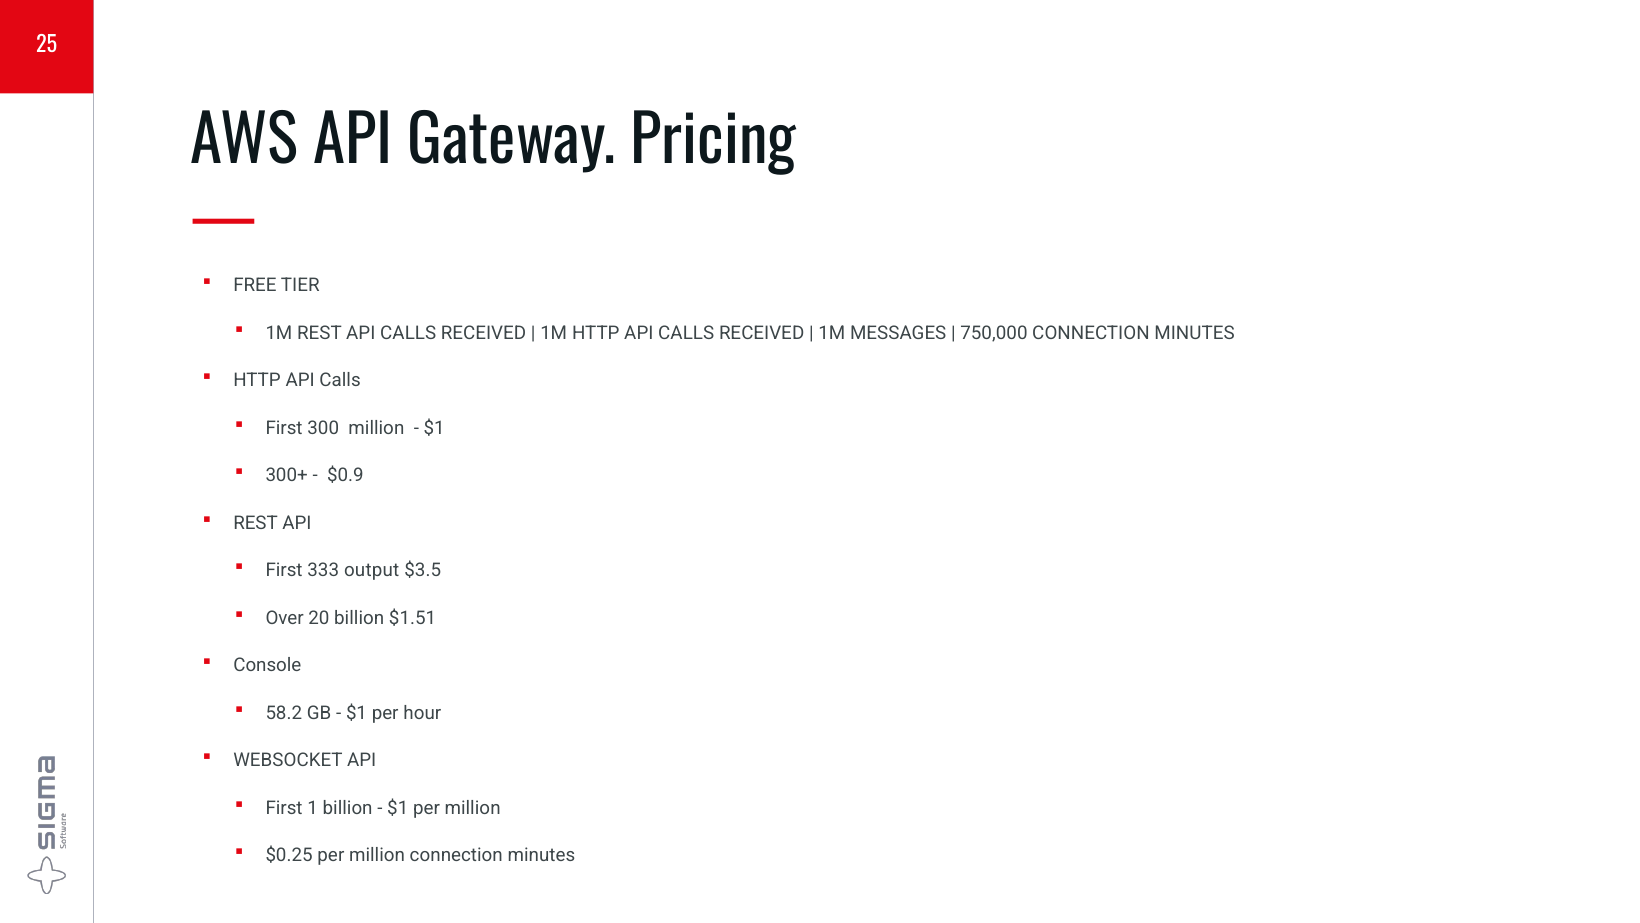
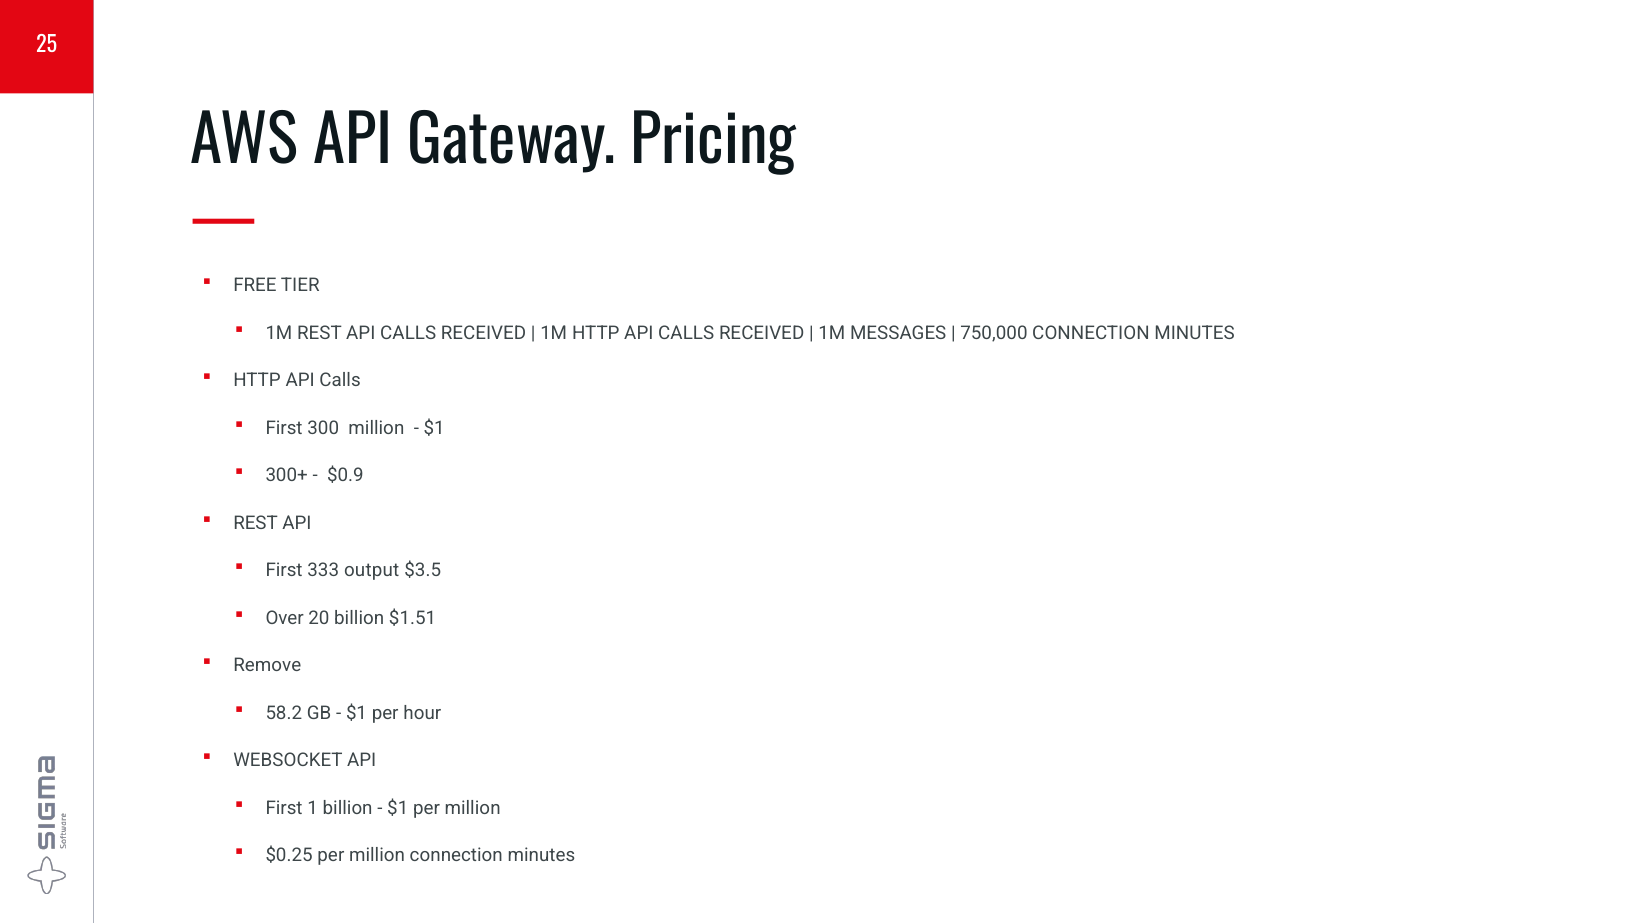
Console: Console -> Remove
